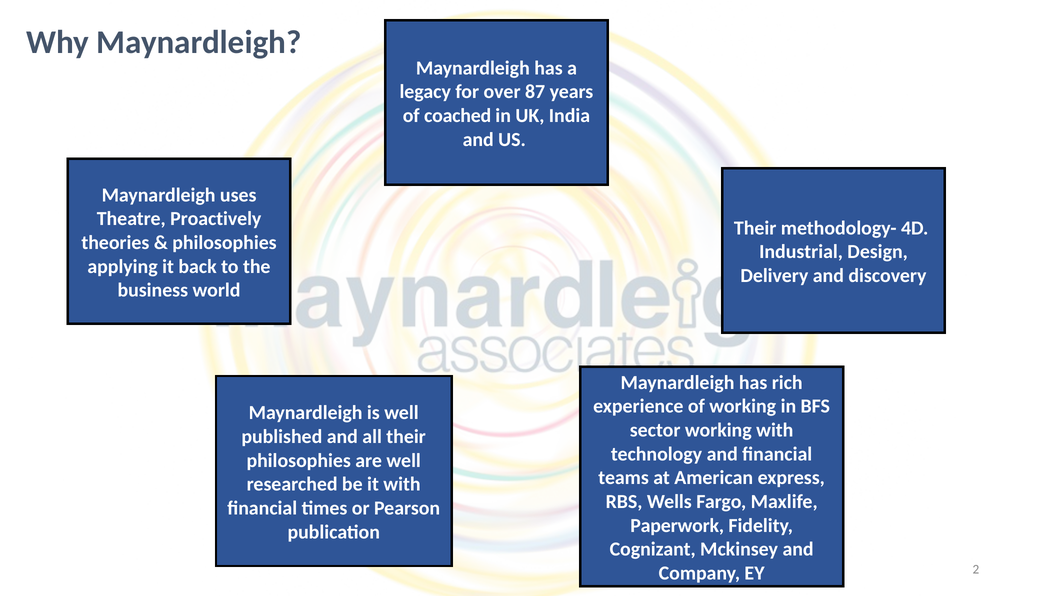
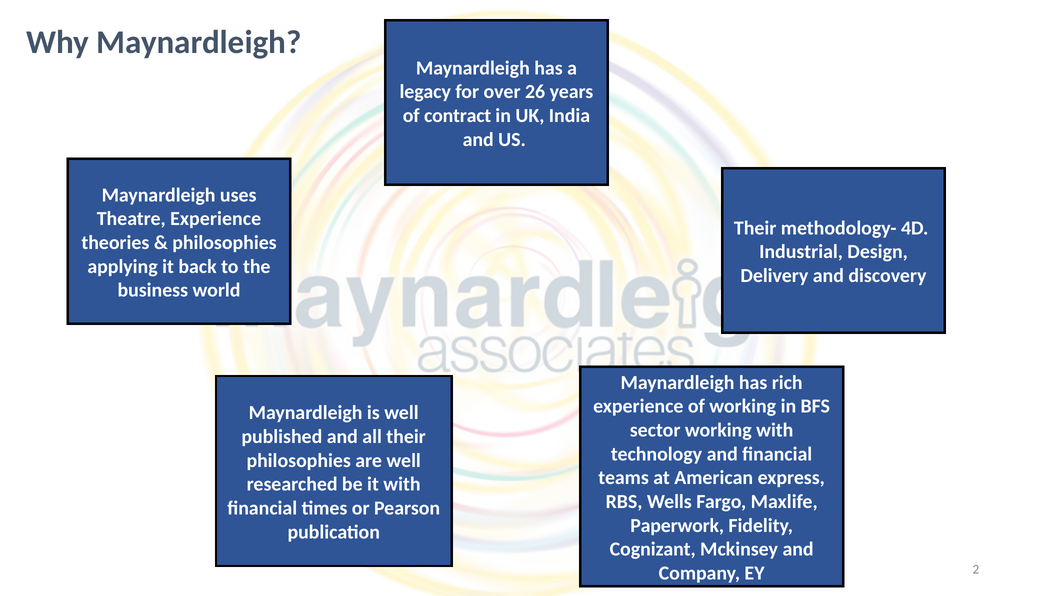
87: 87 -> 26
coached: coached -> contract
Theatre Proactively: Proactively -> Experience
